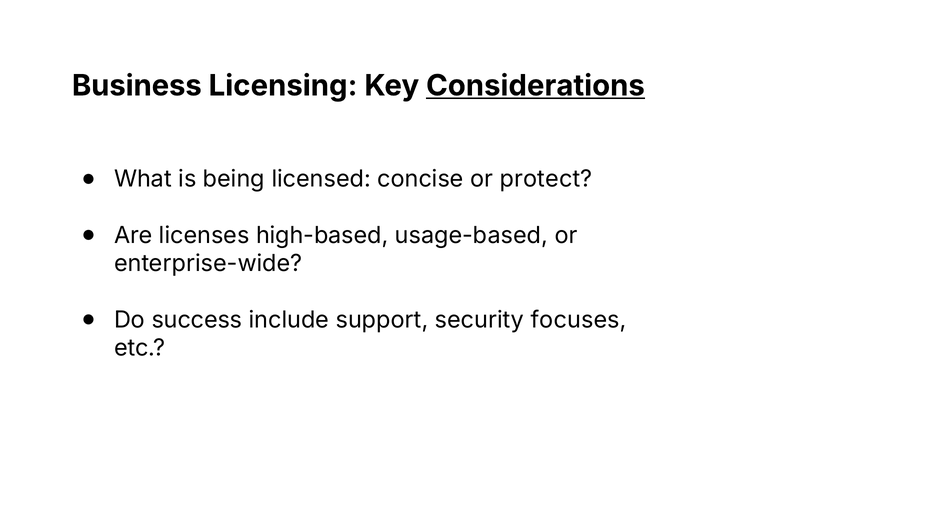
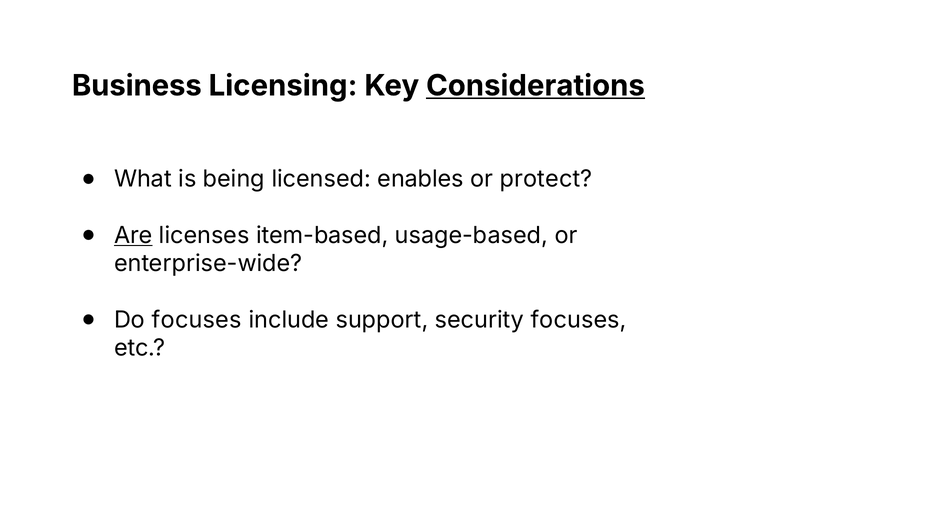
concise: concise -> enables
Are underline: none -> present
high-based: high-based -> item-based
Do success: success -> focuses
